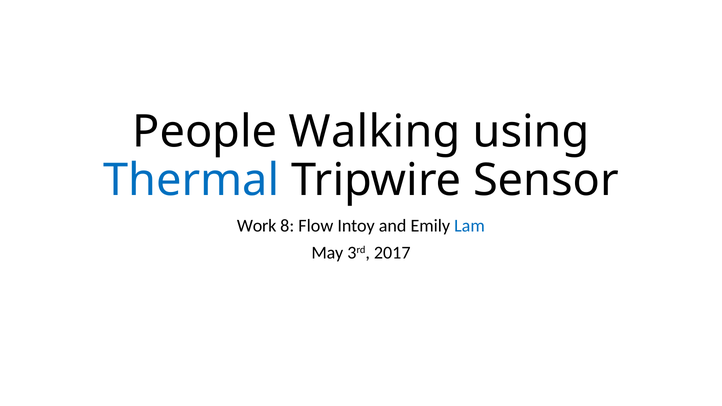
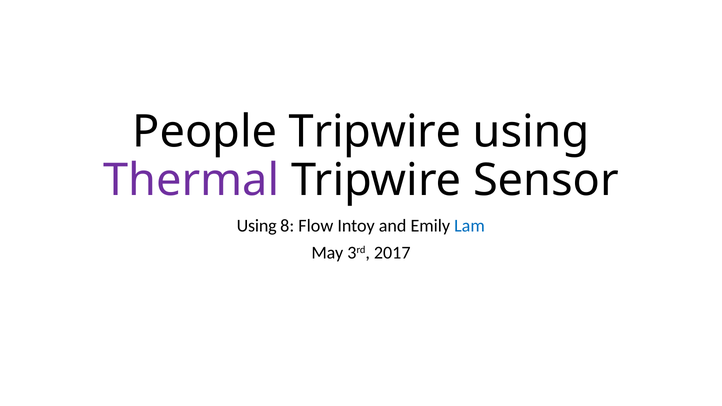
People Walking: Walking -> Tripwire
Thermal colour: blue -> purple
Work at (257, 226): Work -> Using
